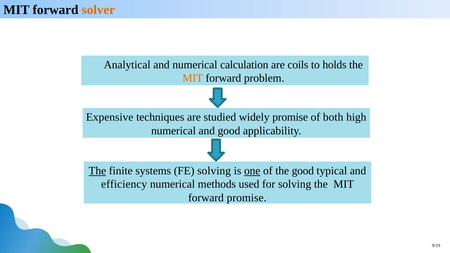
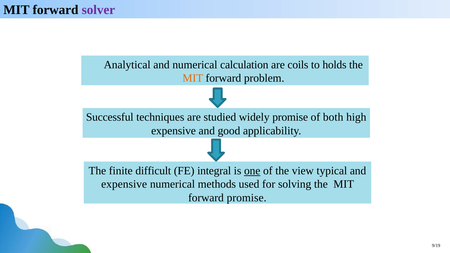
solver colour: orange -> purple
Expensive: Expensive -> Successful
numerical at (174, 131): numerical -> expensive
The at (97, 171) underline: present -> none
systems: systems -> difficult
FE solving: solving -> integral
the good: good -> view
efficiency at (124, 184): efficiency -> expensive
